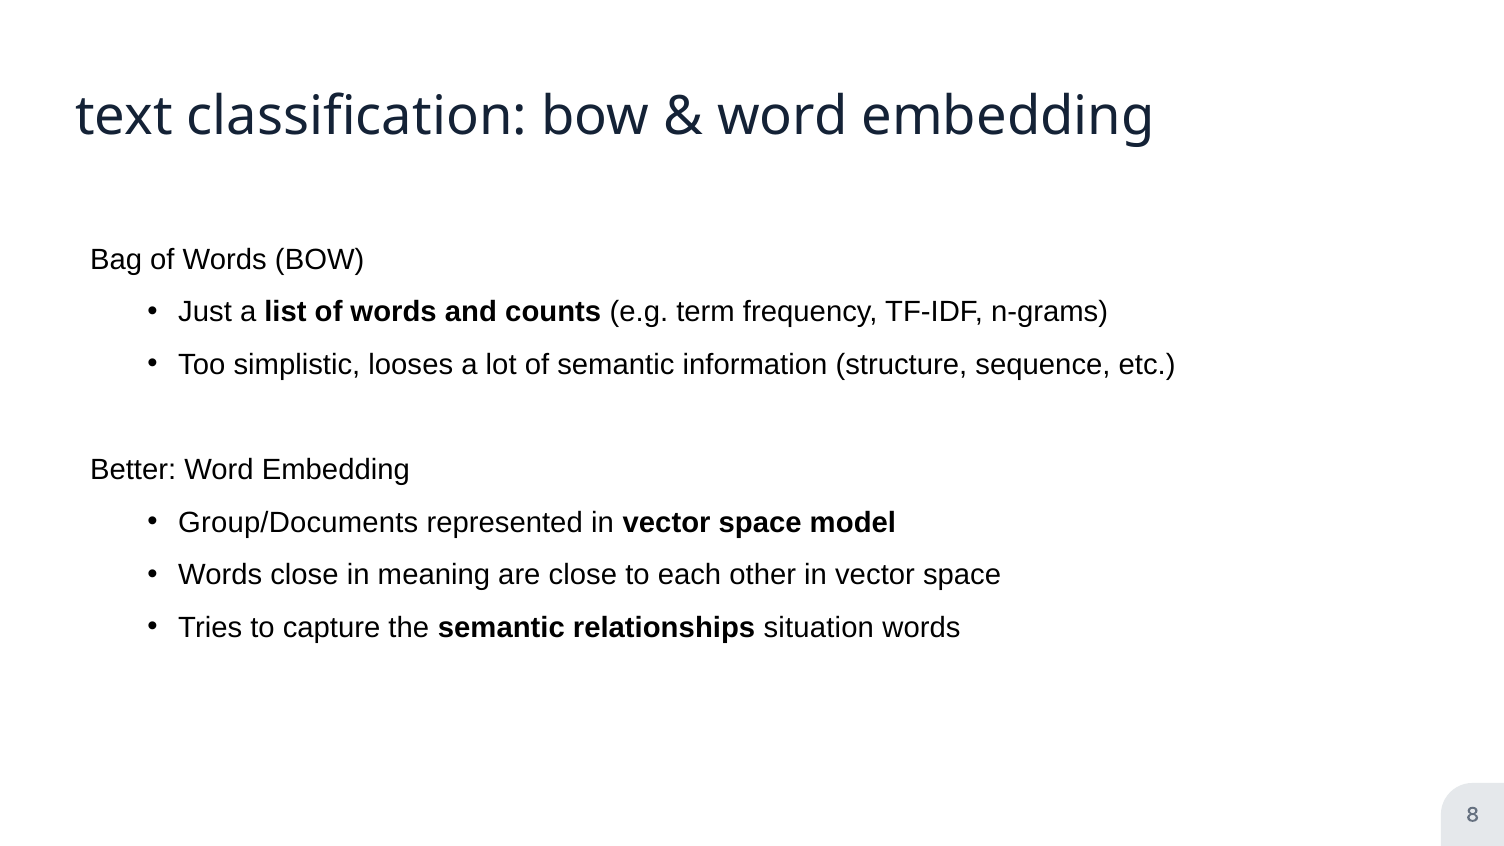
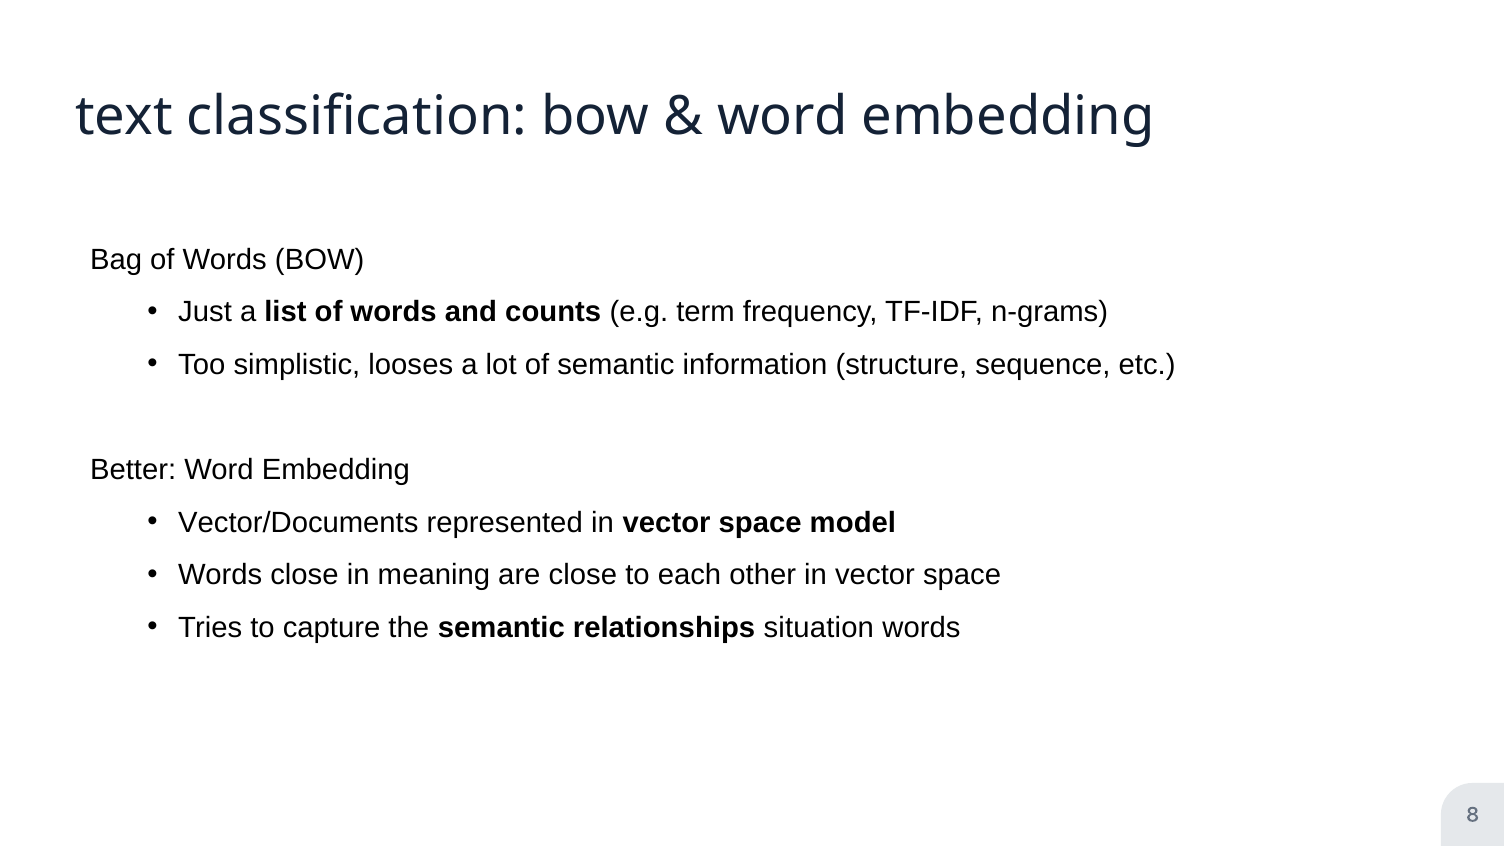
Group/Documents: Group/Documents -> Vector/Documents
